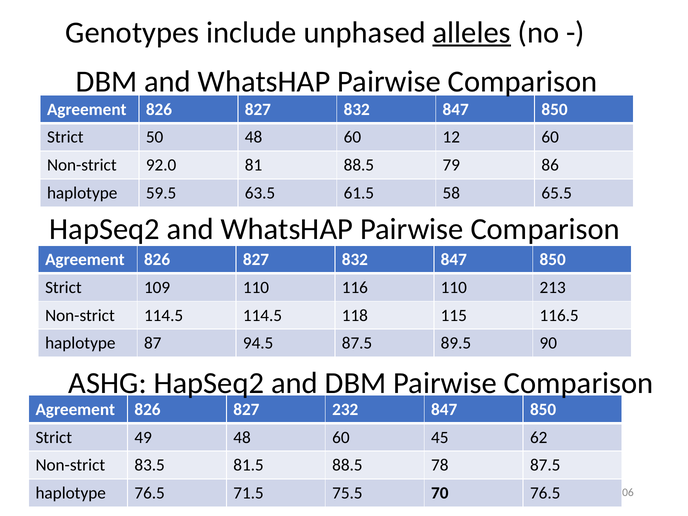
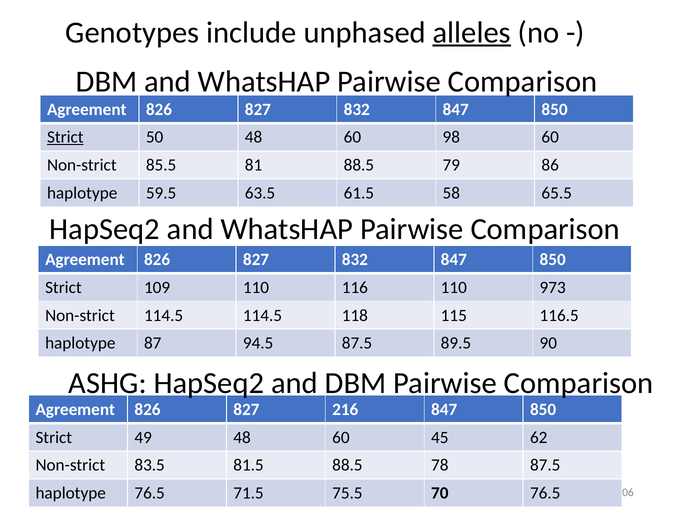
Strict at (65, 137) underline: none -> present
12: 12 -> 98
92.0: 92.0 -> 85.5
213: 213 -> 973
232: 232 -> 216
